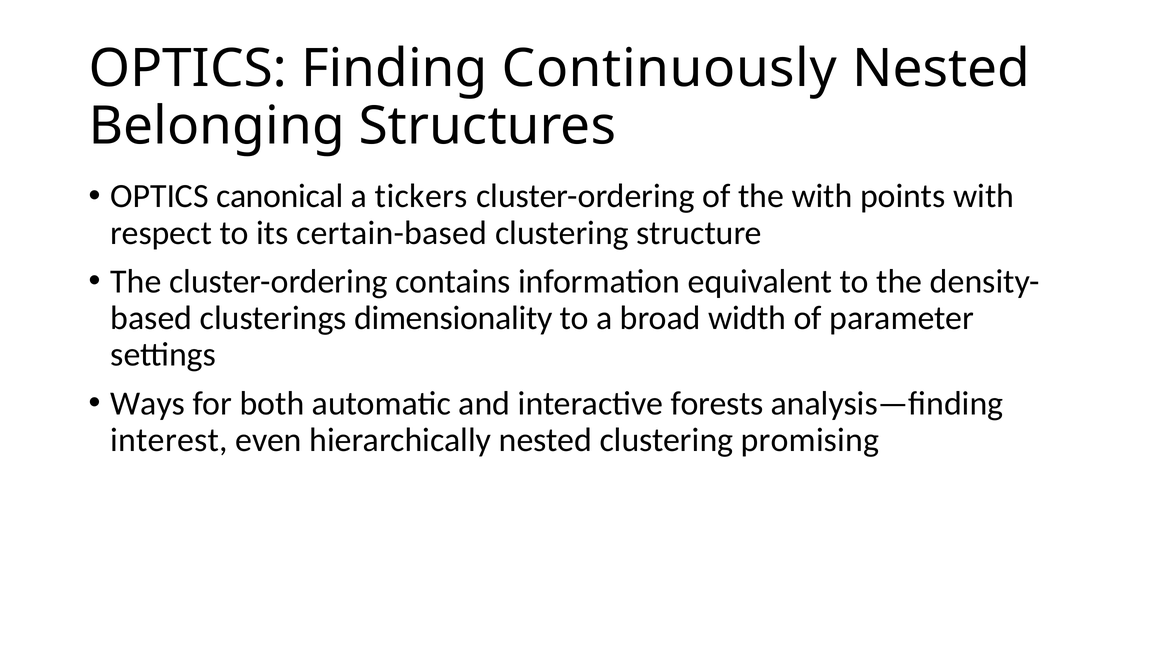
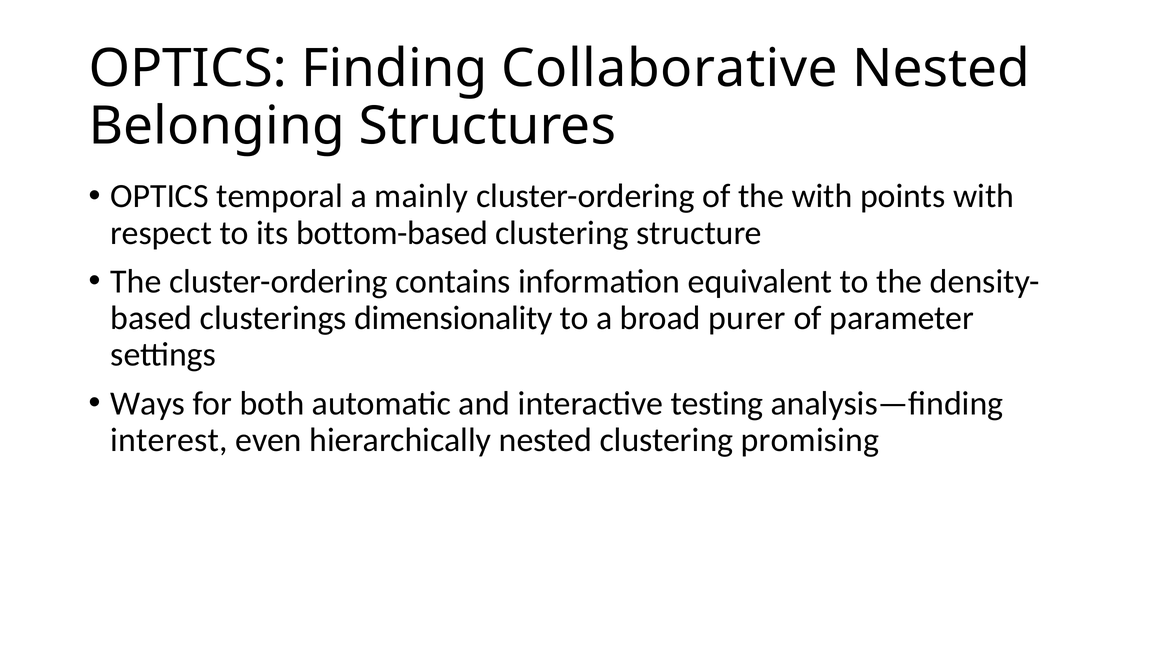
Continuously: Continuously -> Collaborative
canonical: canonical -> temporal
tickers: tickers -> mainly
certain-based: certain-based -> bottom-based
width: width -> purer
forests: forests -> testing
